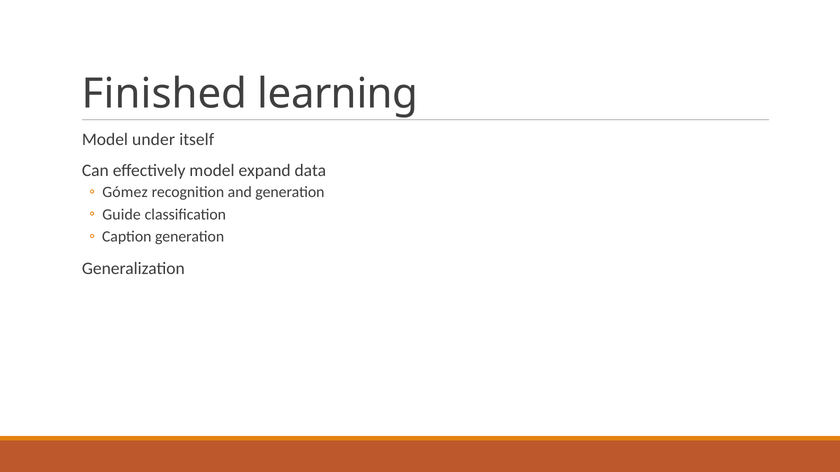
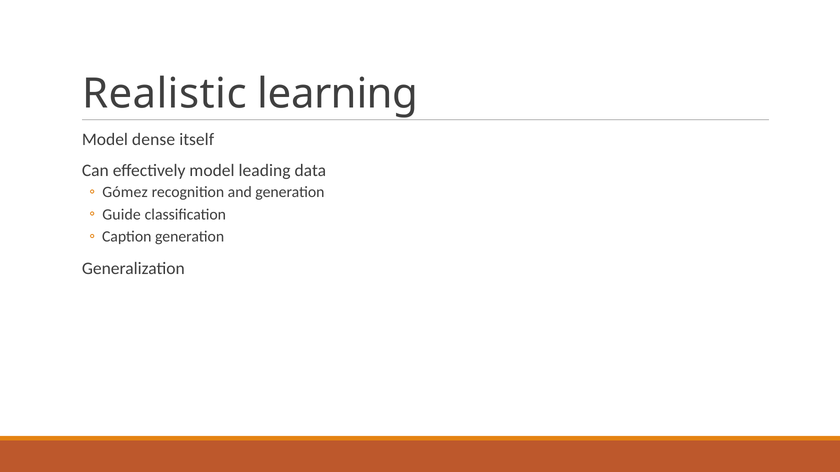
Finished: Finished -> Realistic
under: under -> dense
expand: expand -> leading
